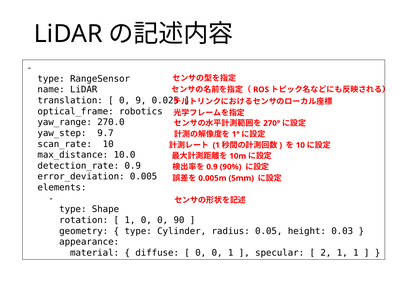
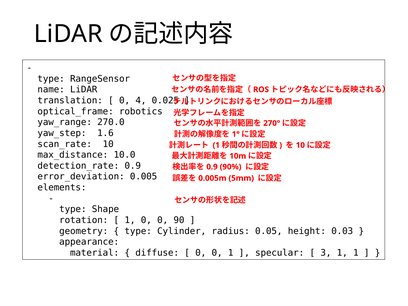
9: 9 -> 4
9.7: 9.7 -> 1.6
2: 2 -> 3
